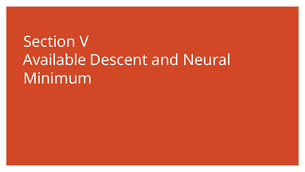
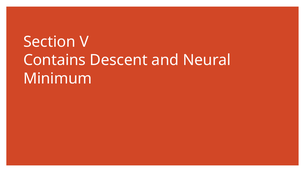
Available: Available -> Contains
